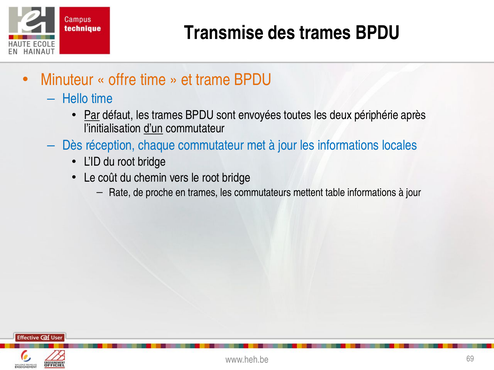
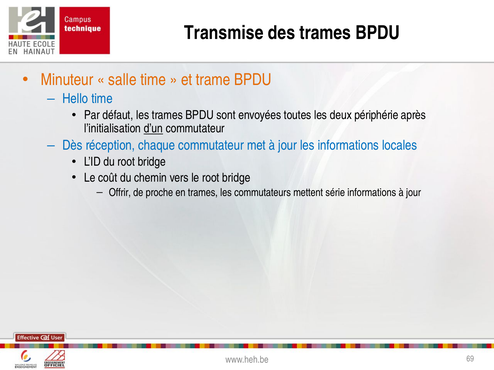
offre: offre -> salle
Par underline: present -> none
Rate: Rate -> Offrir
table: table -> série
